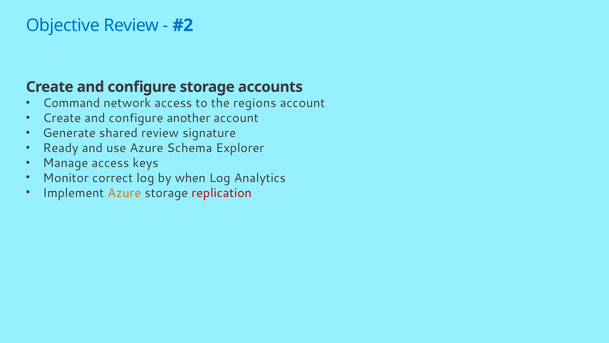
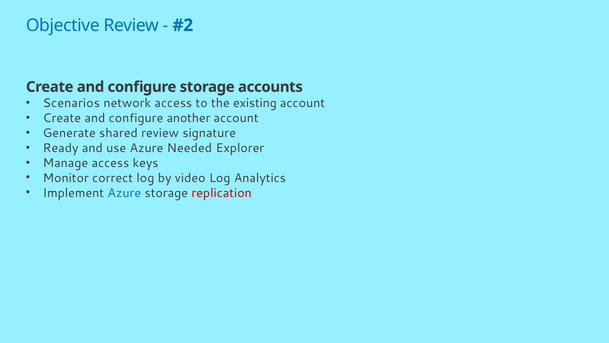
Command: Command -> Scenarios
regions: regions -> existing
Schema: Schema -> Needed
when: when -> video
Azure at (124, 193) colour: orange -> blue
